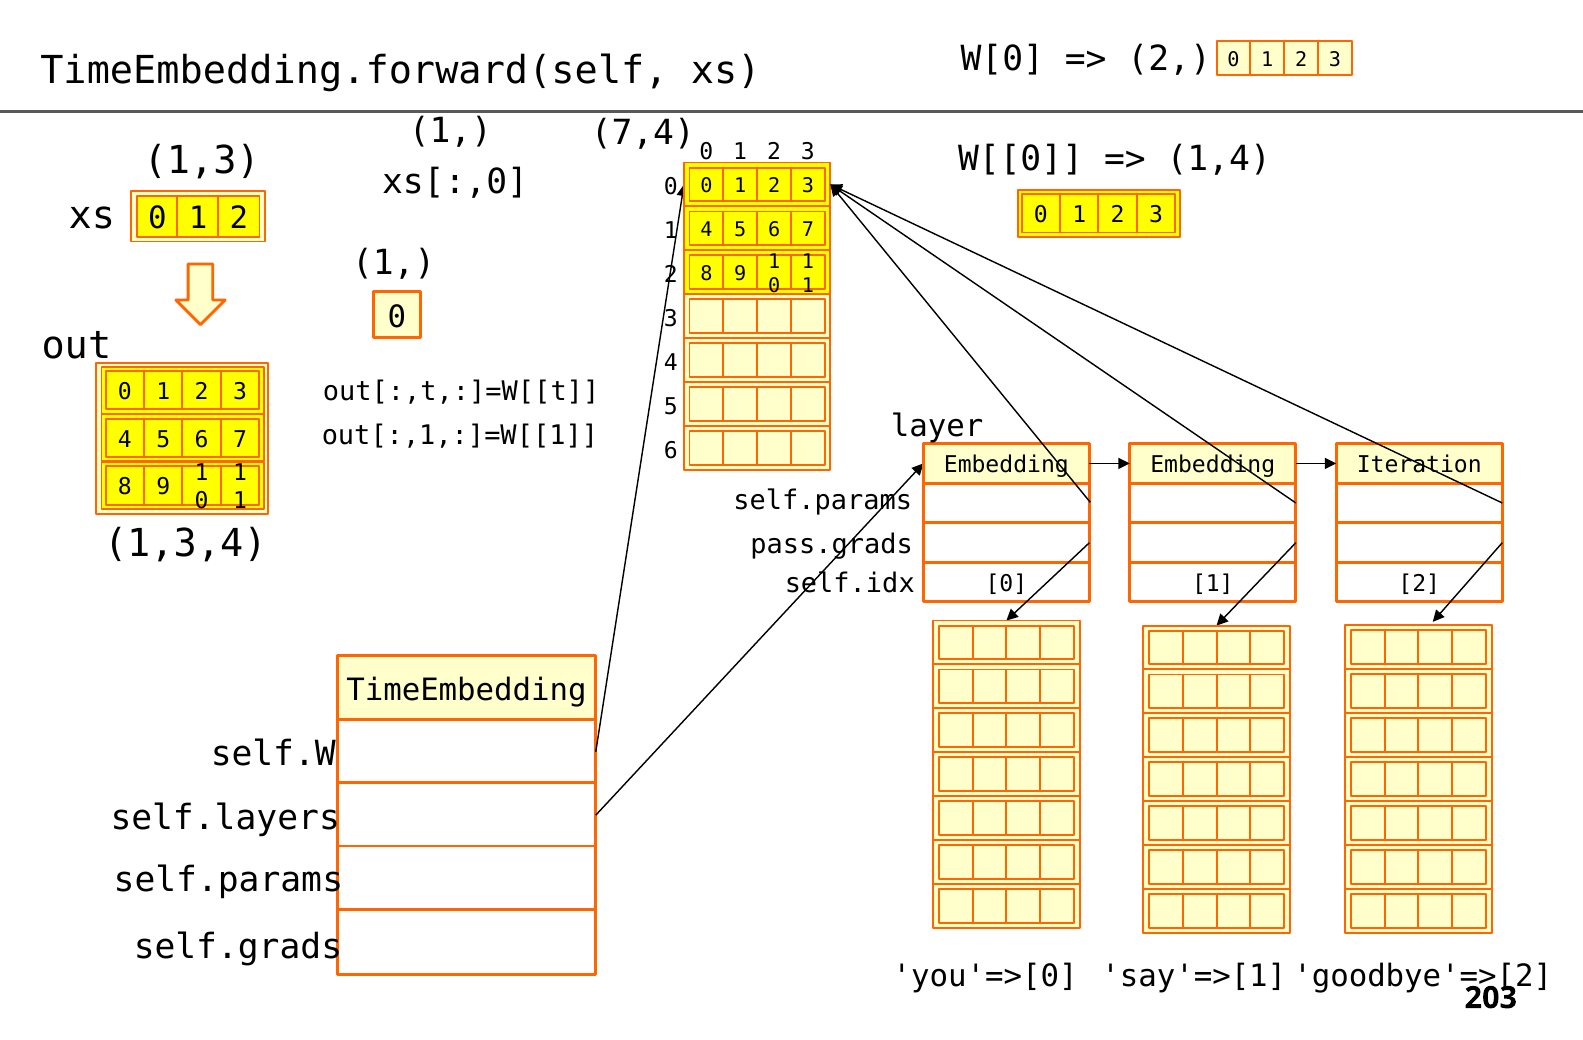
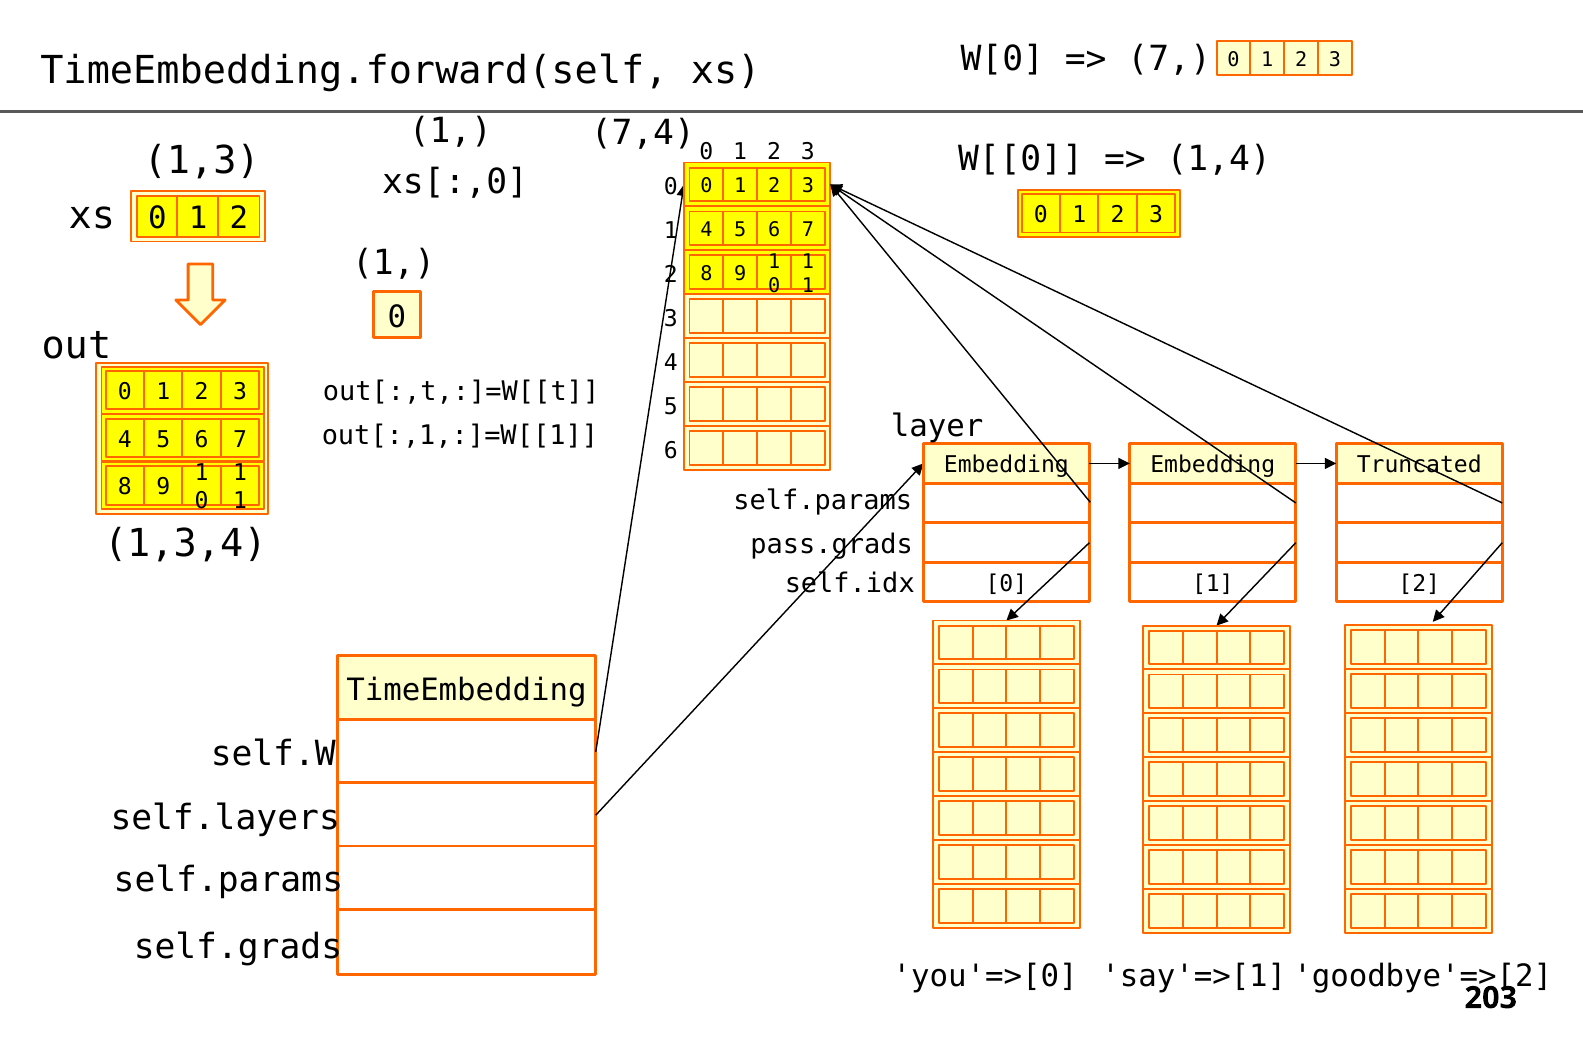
2 at (1169, 59): 2 -> 7
Iteration: Iteration -> Truncated
